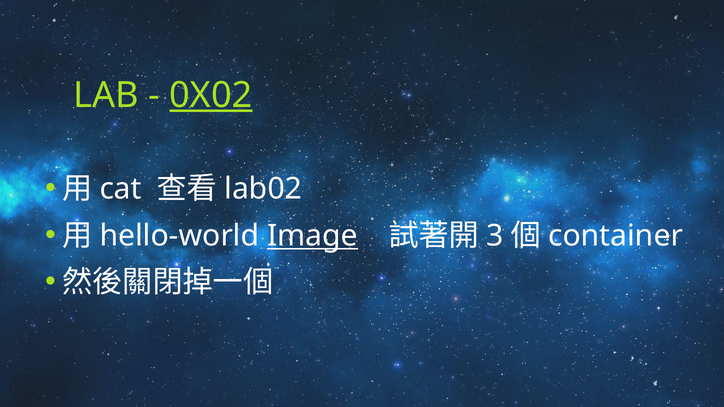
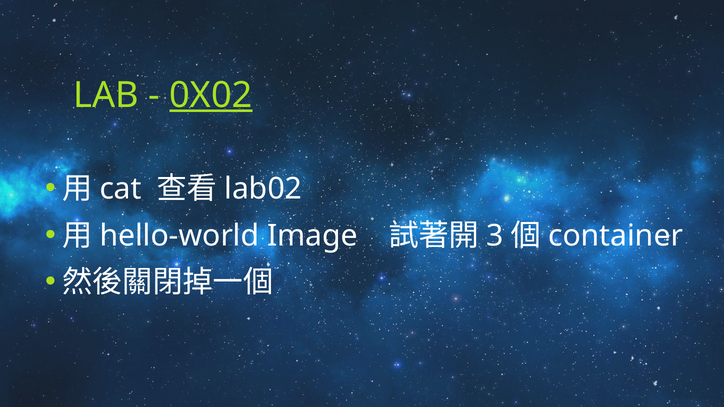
Image underline: present -> none
